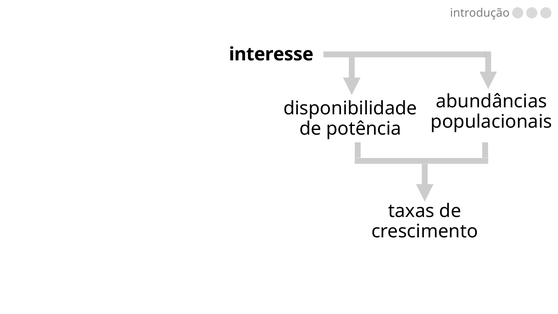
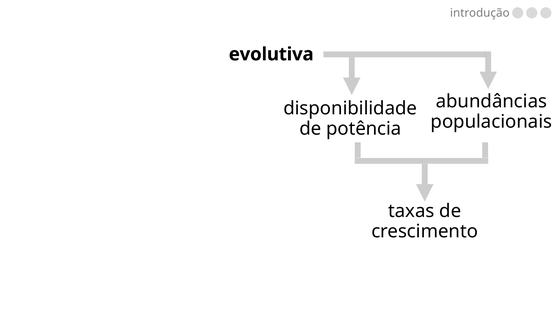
interesse: interesse -> evolutiva
